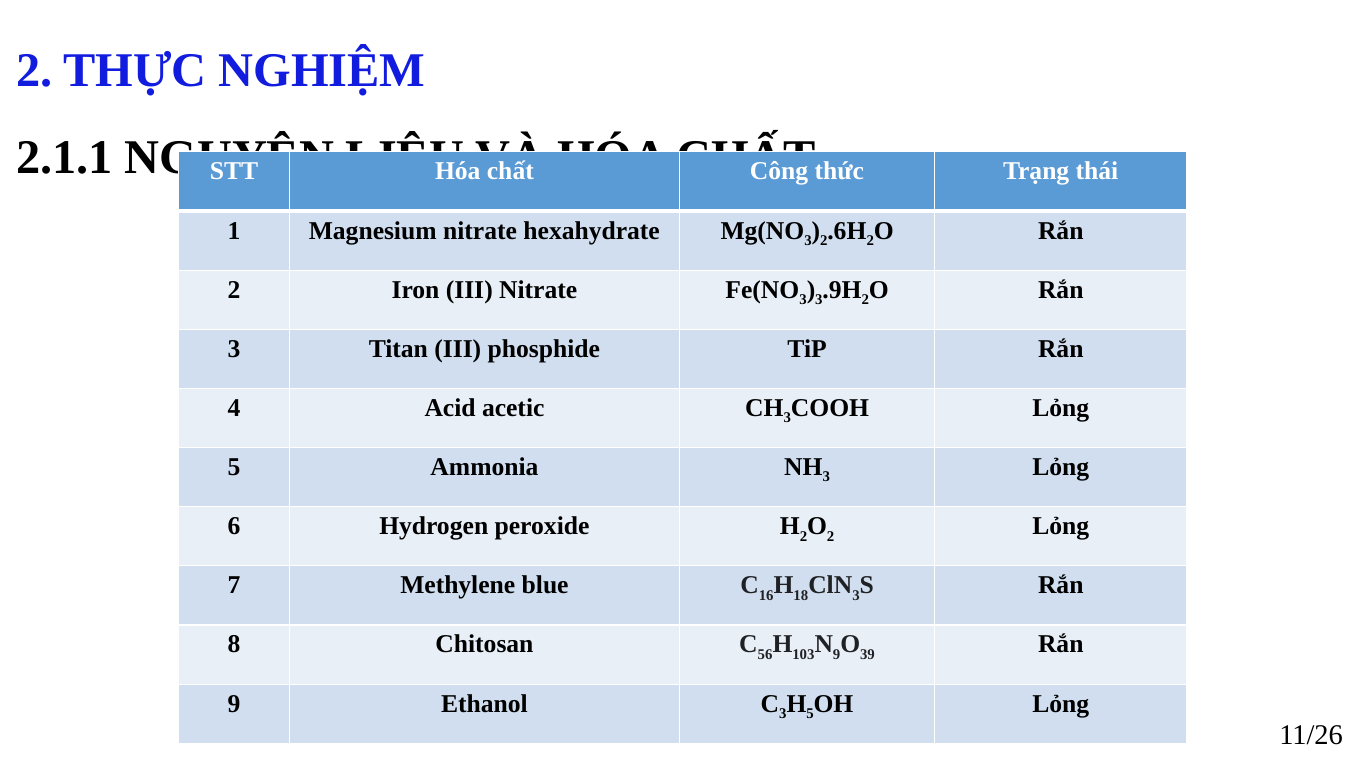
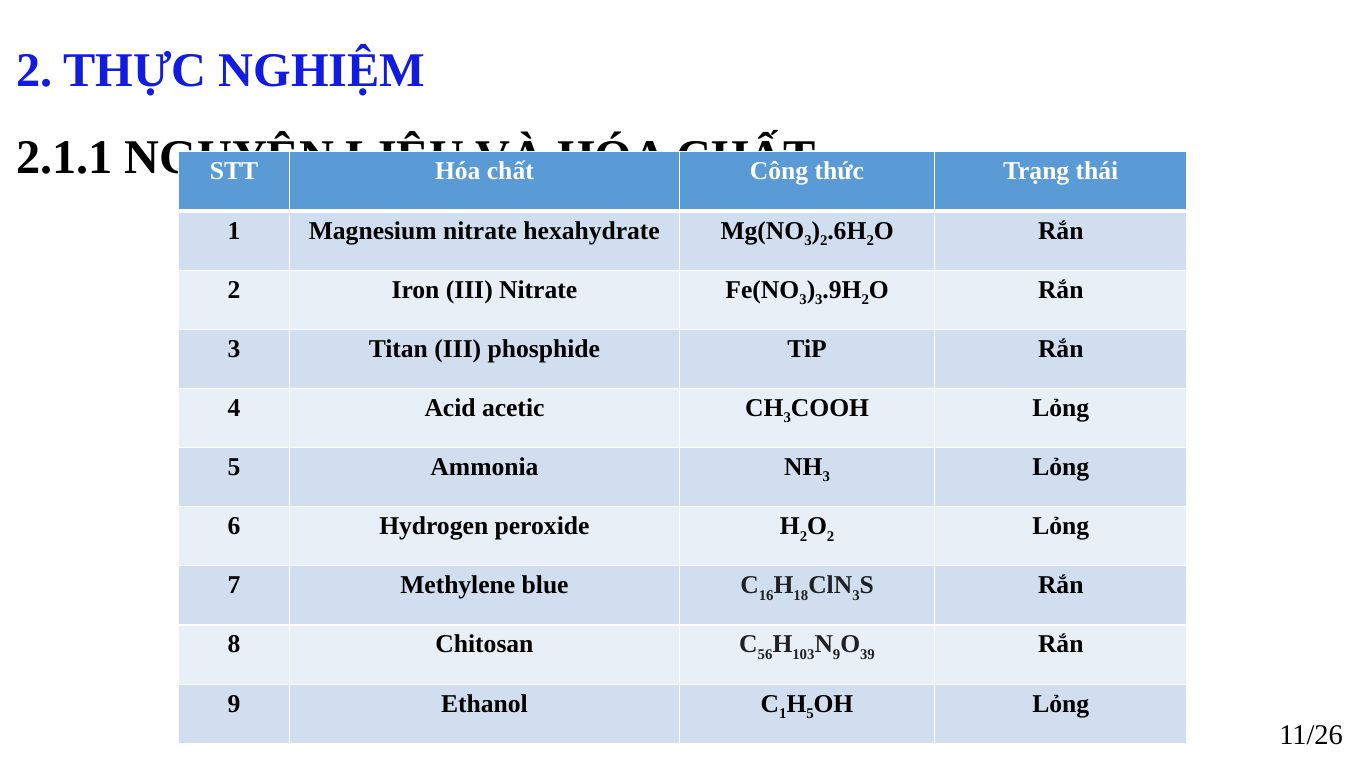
3 at (783, 713): 3 -> 1
